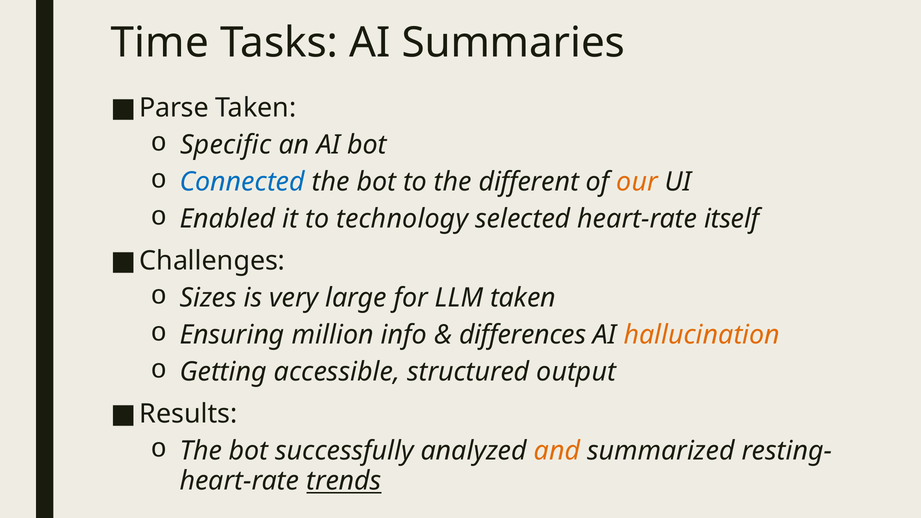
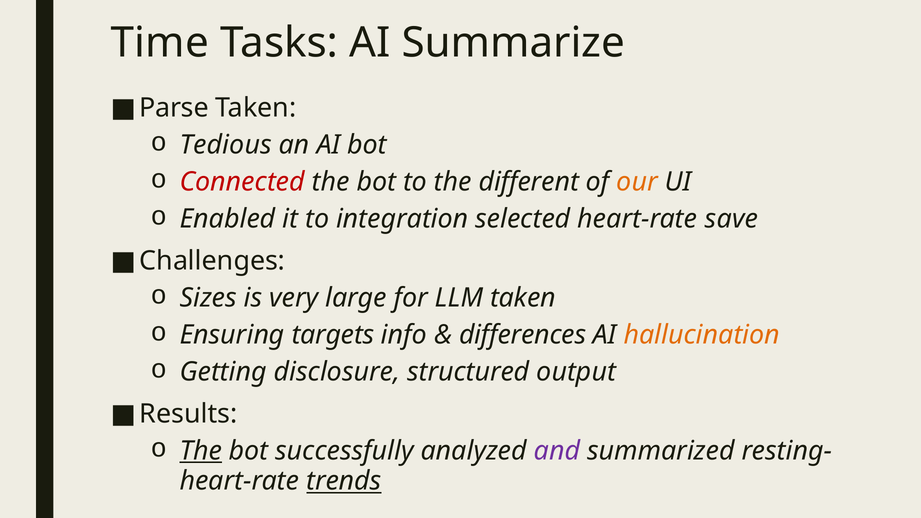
Summaries: Summaries -> Summarize
Specific: Specific -> Tedious
Connected colour: blue -> red
technology: technology -> integration
itself: itself -> save
million: million -> targets
accessible: accessible -> disclosure
The at (201, 451) underline: none -> present
and colour: orange -> purple
